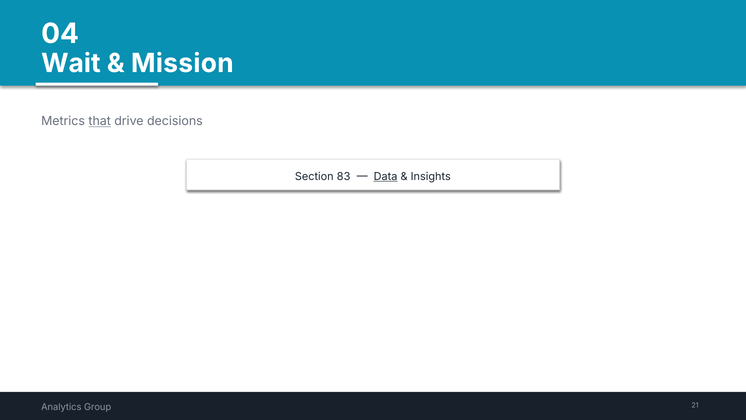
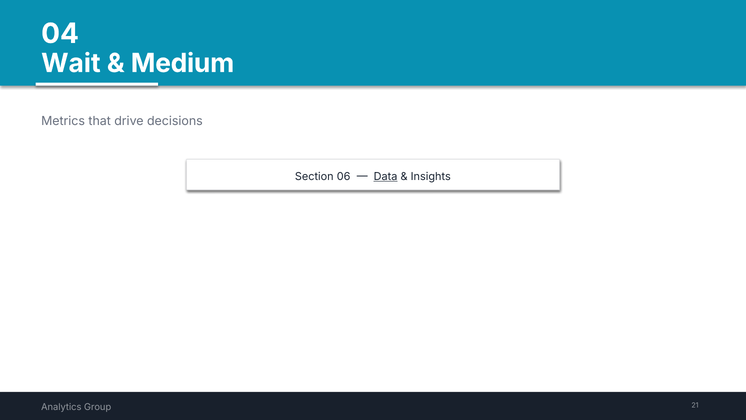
Mission: Mission -> Medium
that underline: present -> none
83: 83 -> 06
